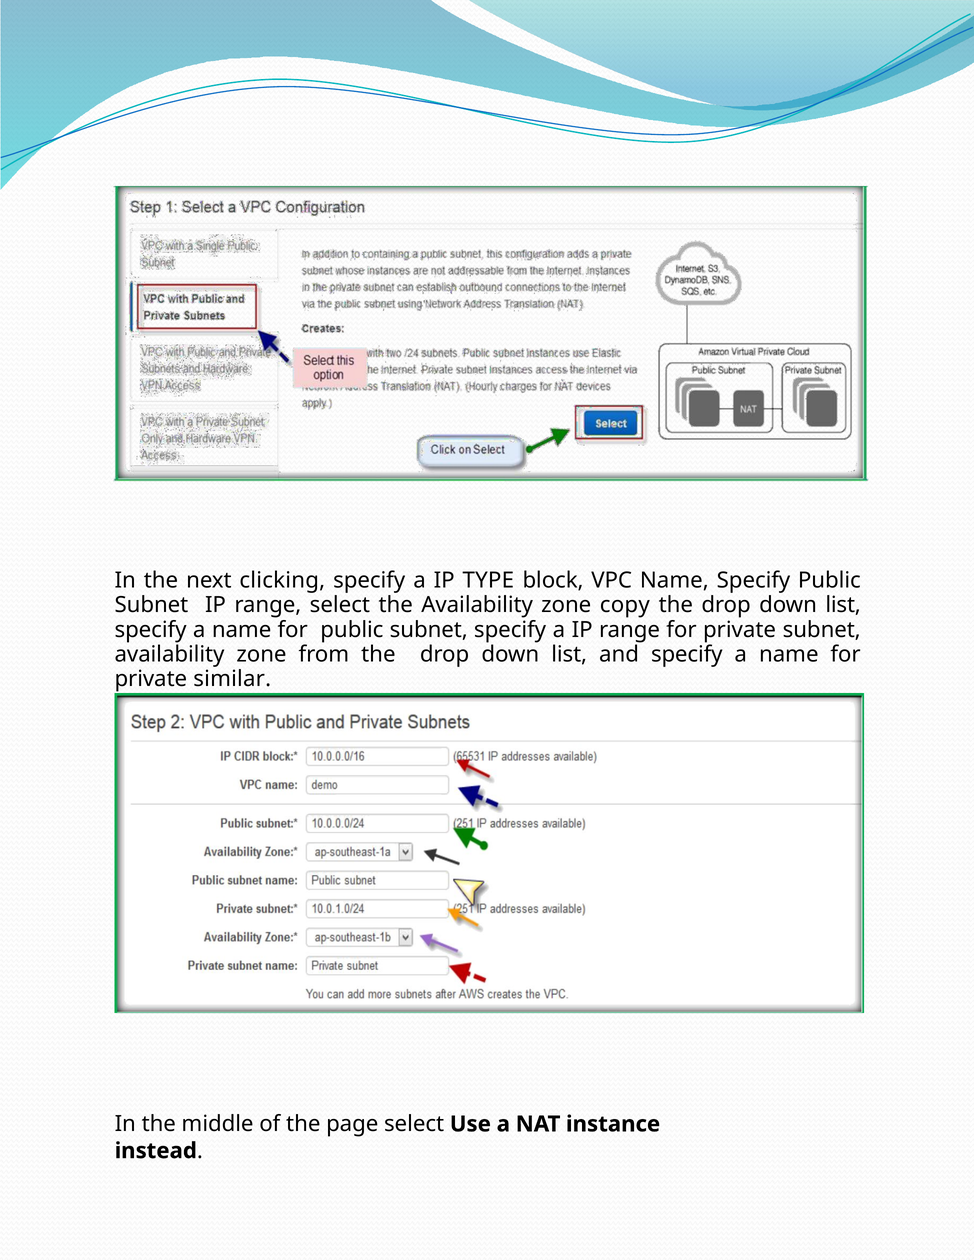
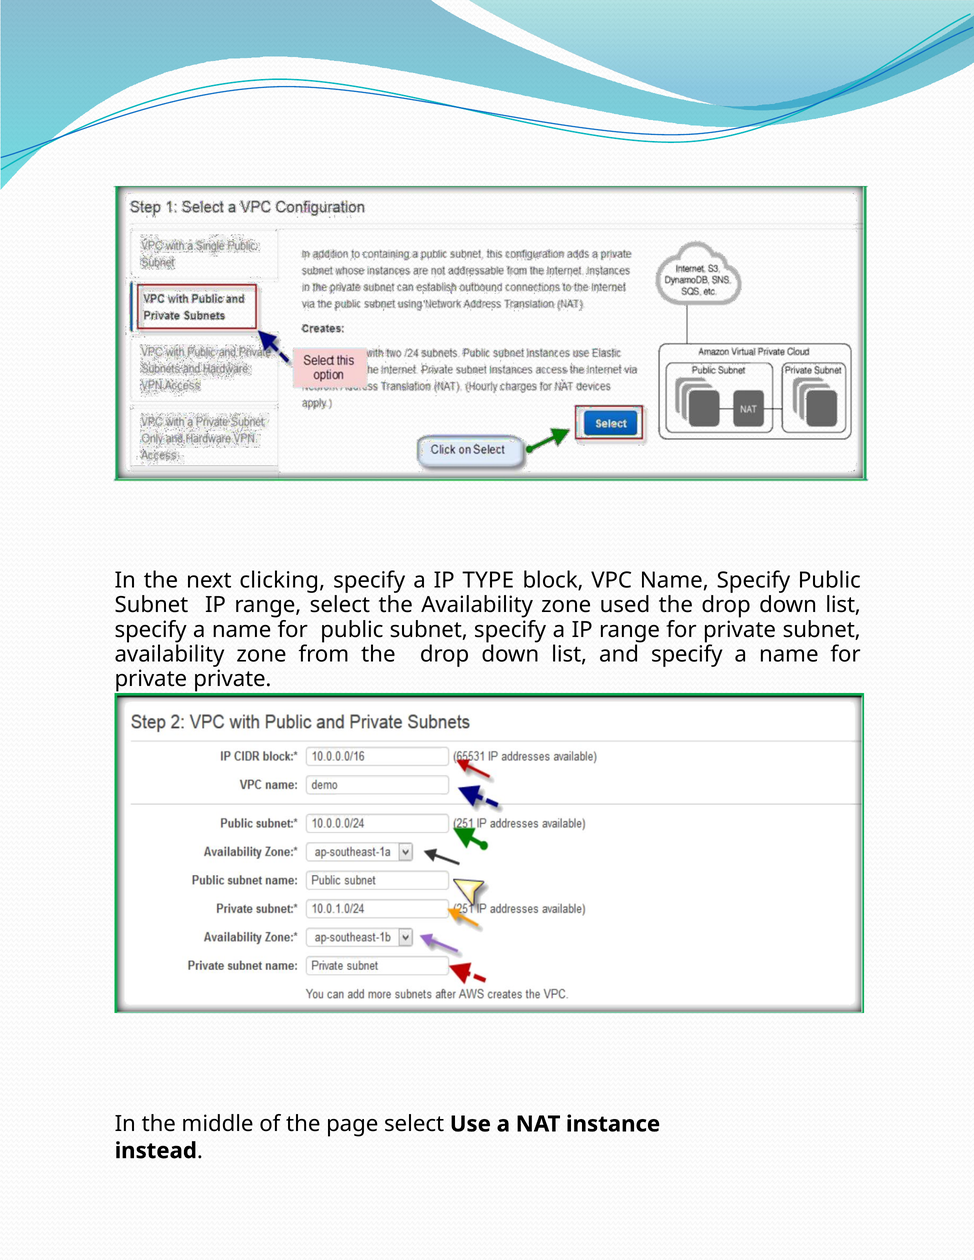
copy: copy -> used
private similar: similar -> private
